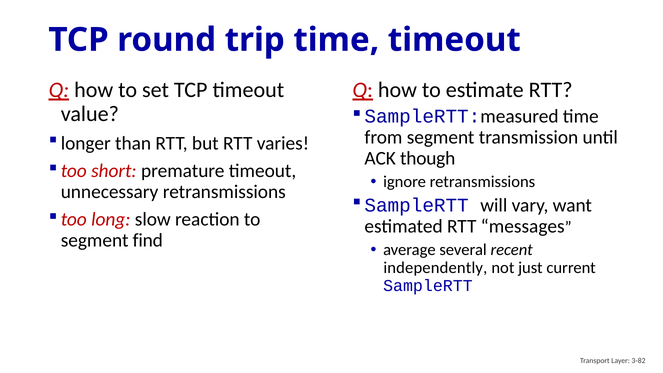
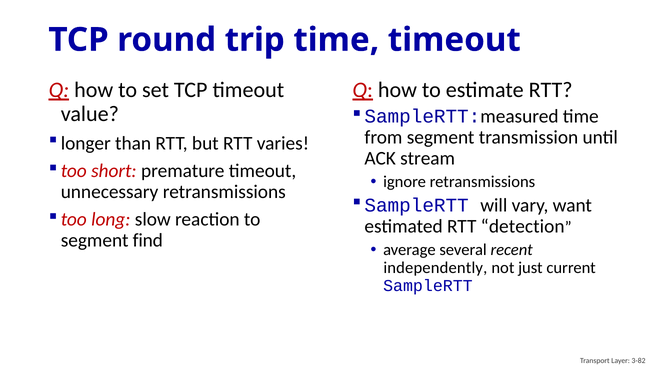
though: though -> stream
messages: messages -> detection
